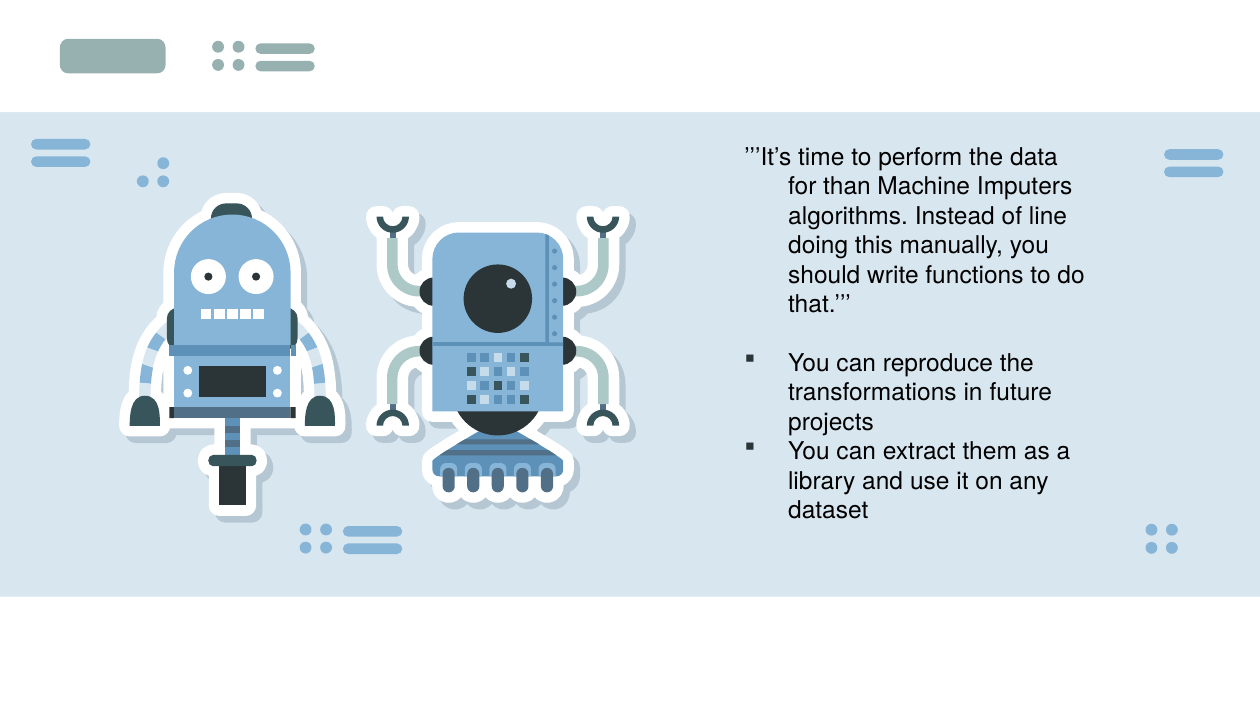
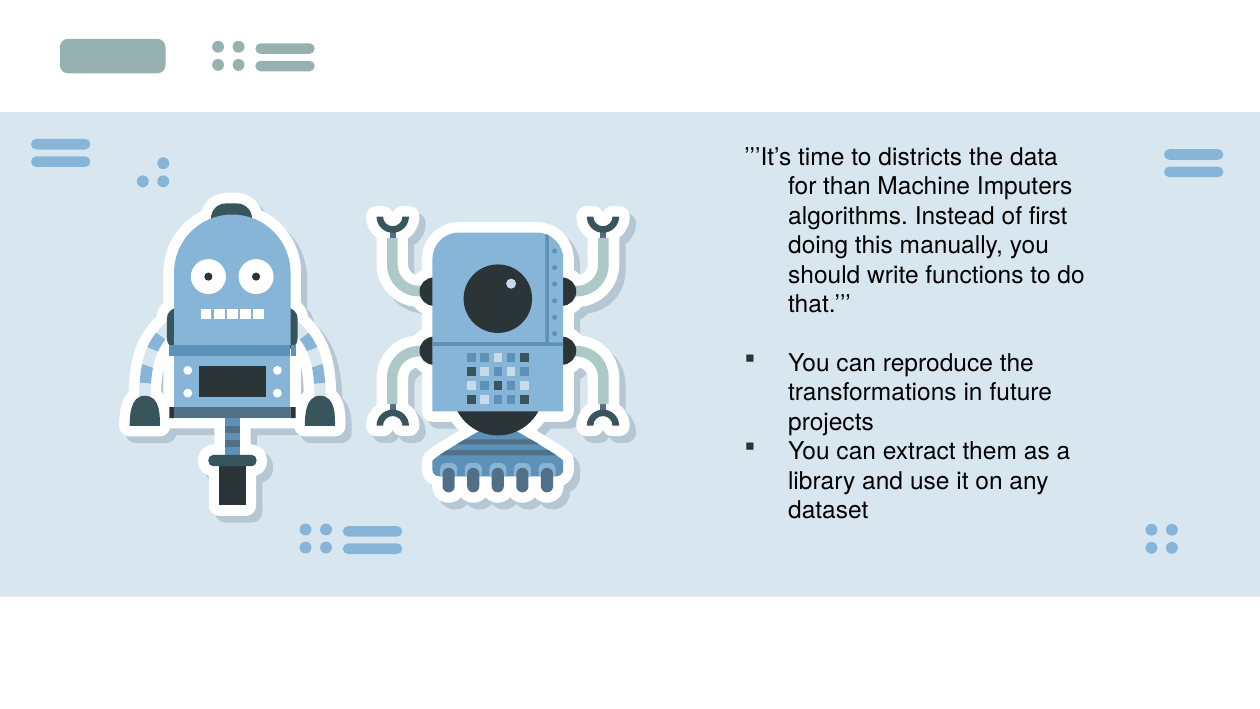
perform: perform -> districts
line: line -> first
